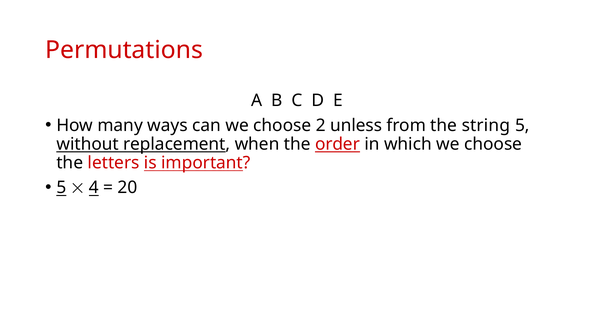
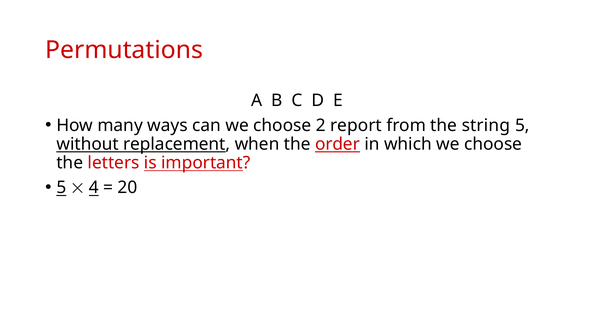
unless: unless -> report
